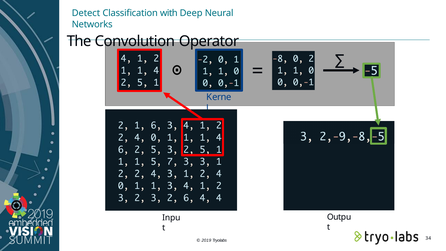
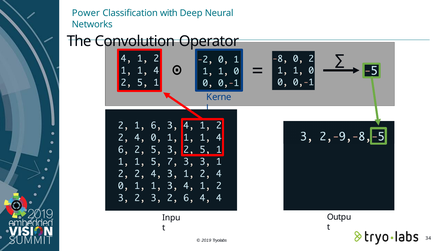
Detect: Detect -> Power
